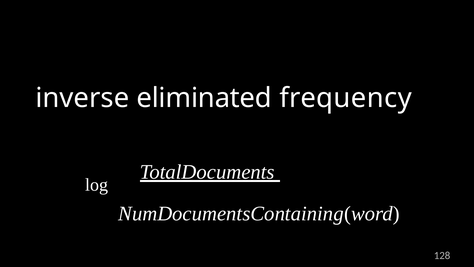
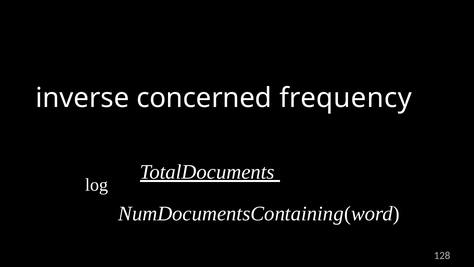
eliminated: eliminated -> concerned
